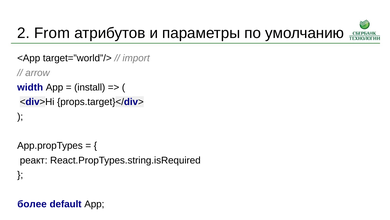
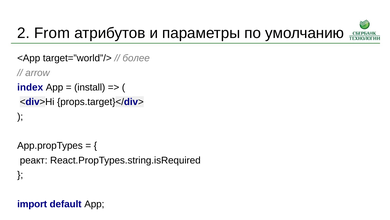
import: import -> более
width: width -> index
более: более -> import
